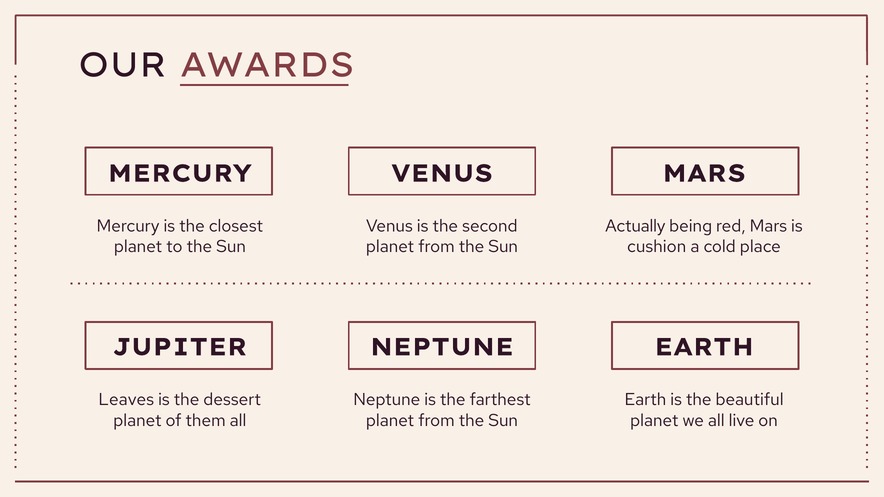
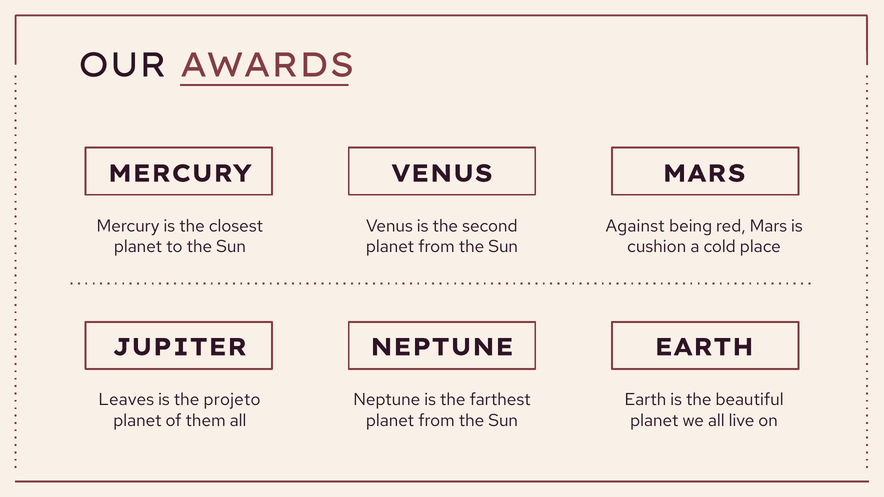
Actually: Actually -> Against
dessert: dessert -> projeto
